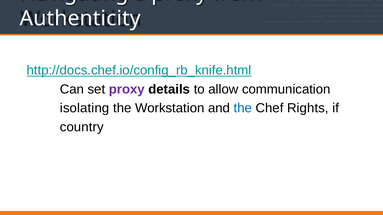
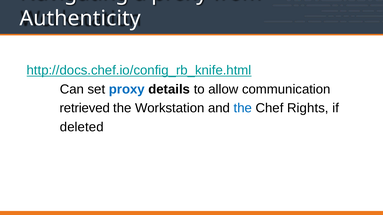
proxy at (127, 89) colour: purple -> blue
isolating: isolating -> retrieved
country: country -> deleted
